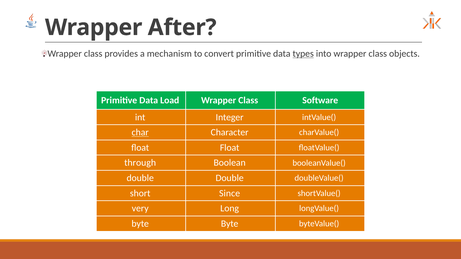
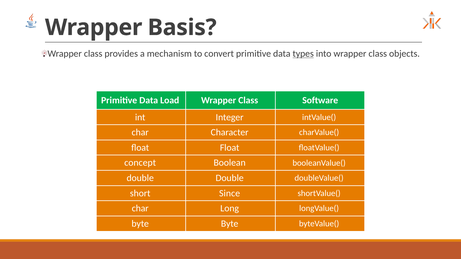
After: After -> Basis
char at (140, 133) underline: present -> none
through: through -> concept
very at (140, 209): very -> char
